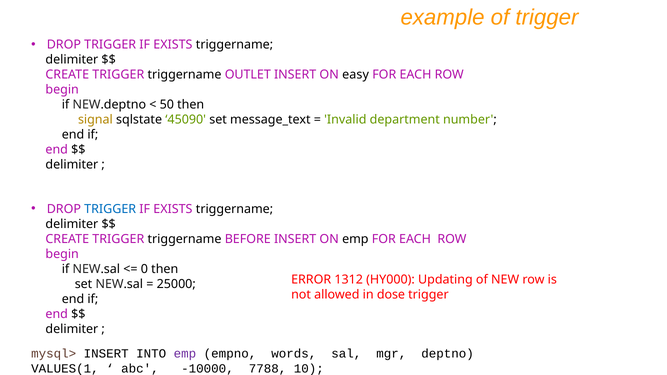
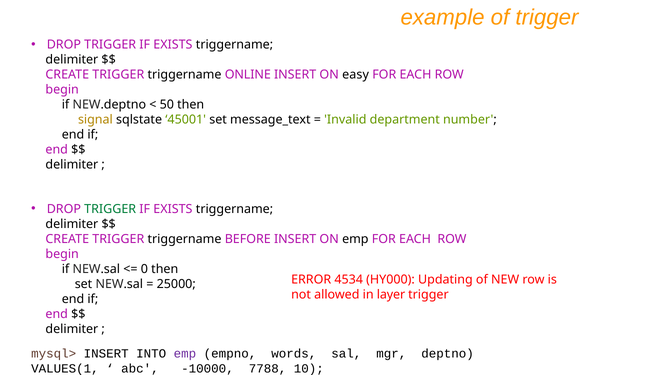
OUTLET: OUTLET -> ONLINE
45090: 45090 -> 45001
TRIGGER at (110, 209) colour: blue -> green
1312: 1312 -> 4534
dose: dose -> layer
